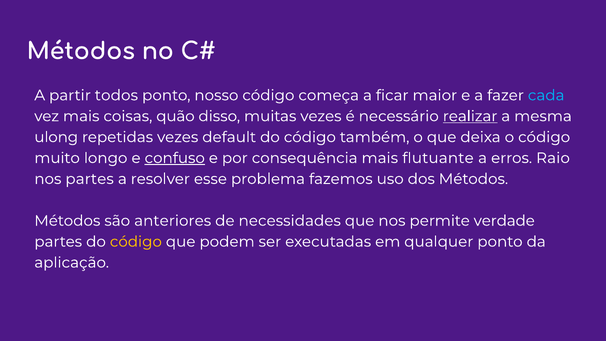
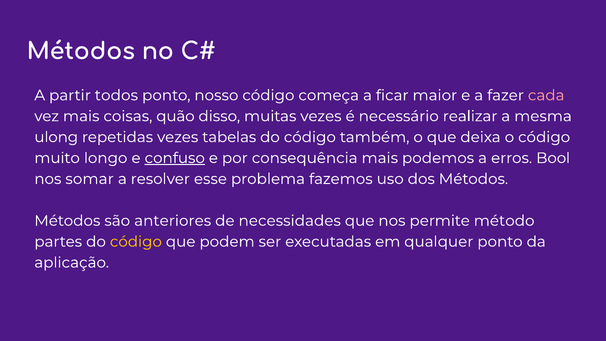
cada colour: light blue -> pink
realizar underline: present -> none
default: default -> tabelas
flutuante: flutuante -> podemos
Raio: Raio -> Bool
nos partes: partes -> somar
verdade: verdade -> método
